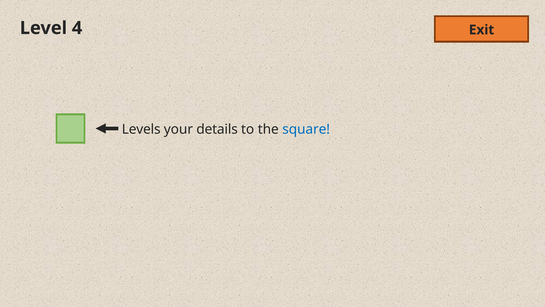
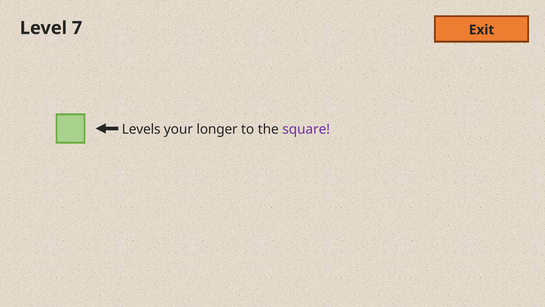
4: 4 -> 7
details: details -> longer
square colour: blue -> purple
